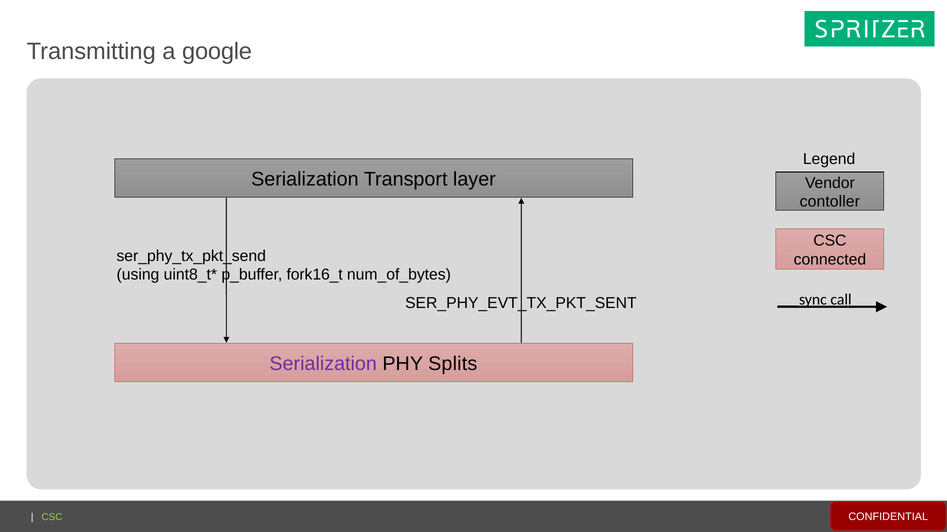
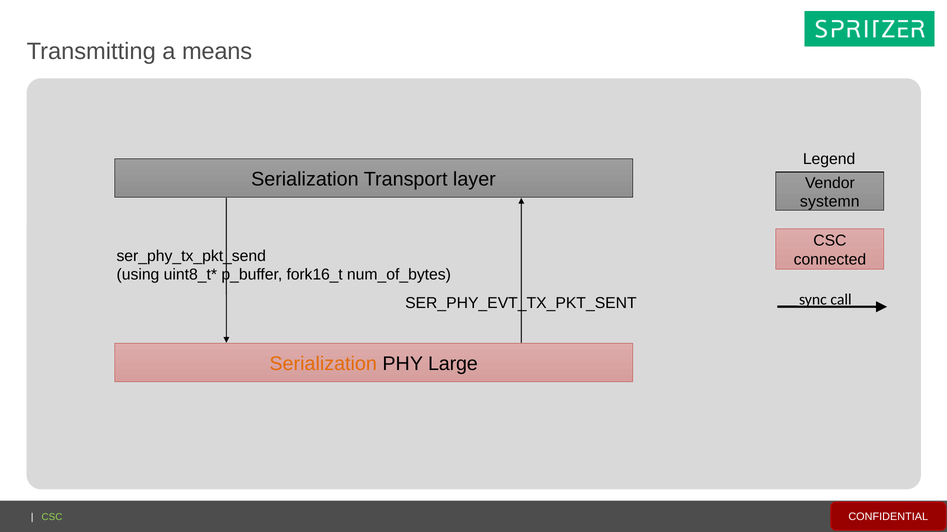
google: google -> means
contoller: contoller -> systemn
Serialization at (323, 364) colour: purple -> orange
Splits: Splits -> Large
